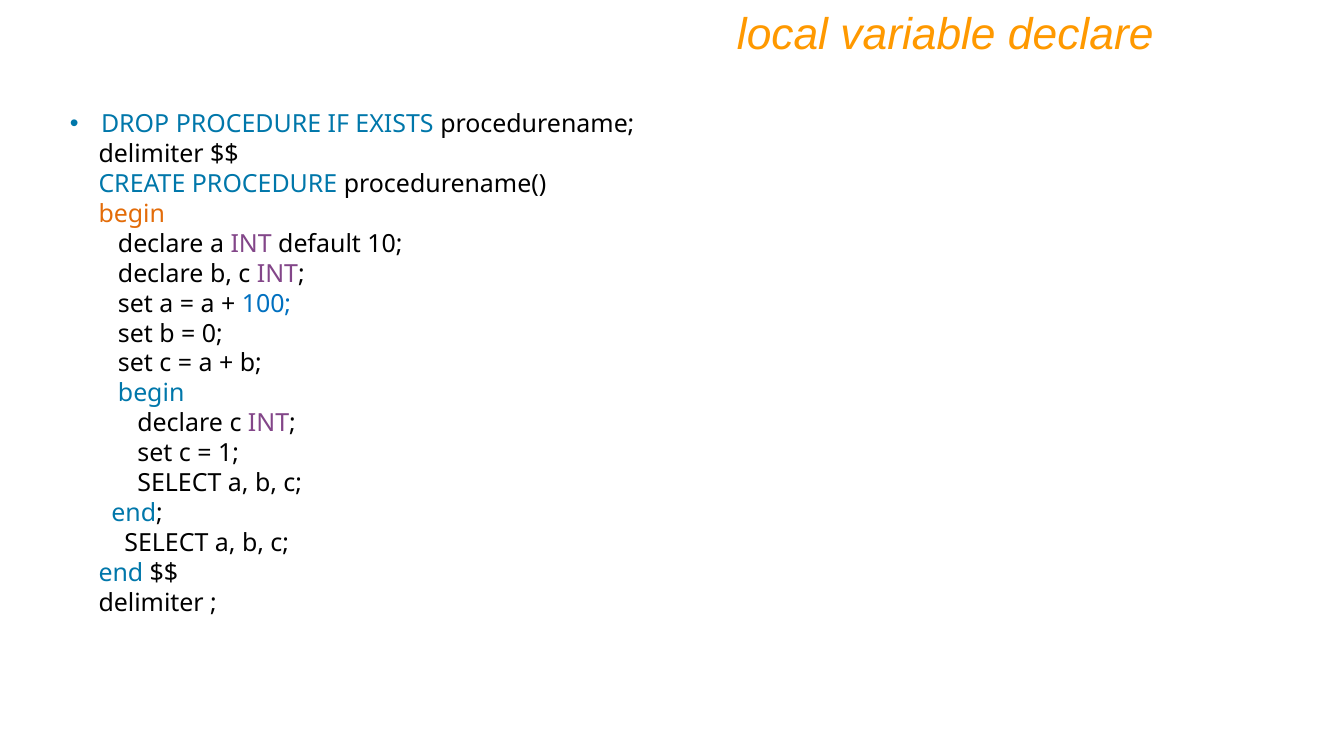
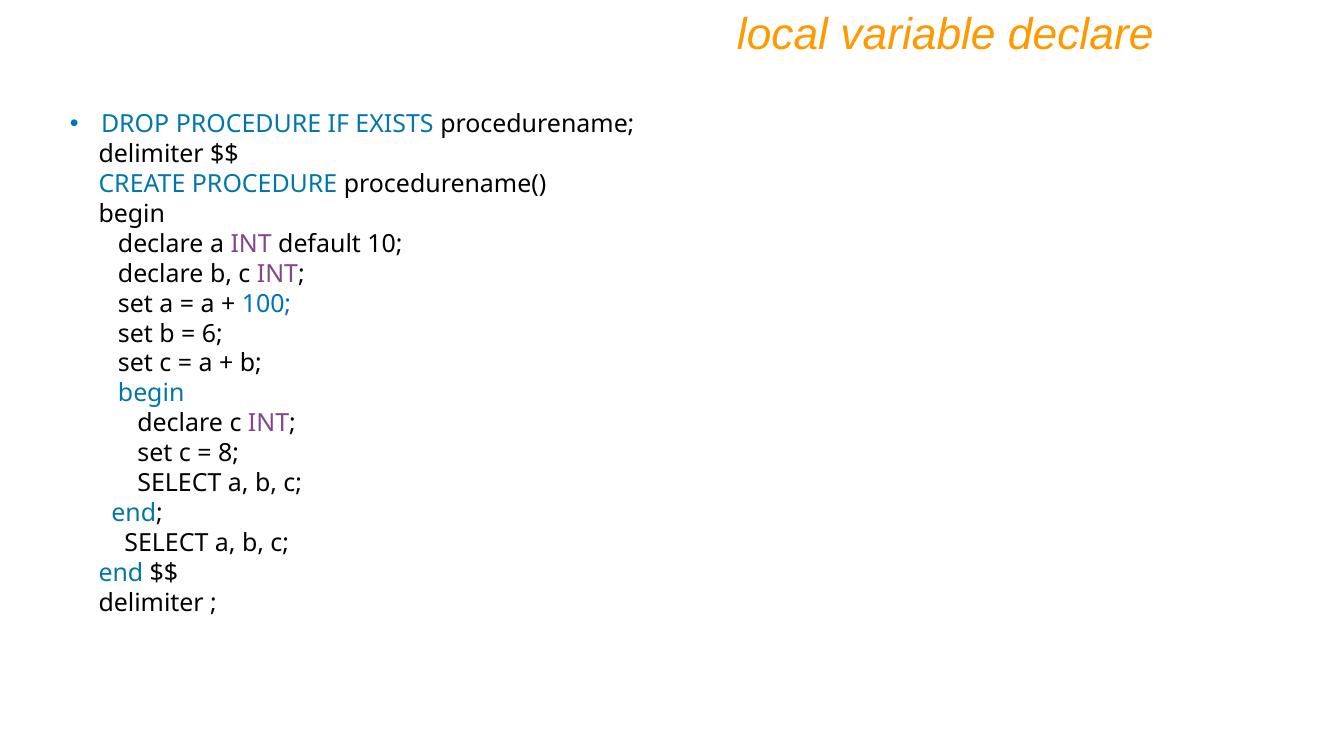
begin at (132, 214) colour: orange -> black
0: 0 -> 6
1: 1 -> 8
